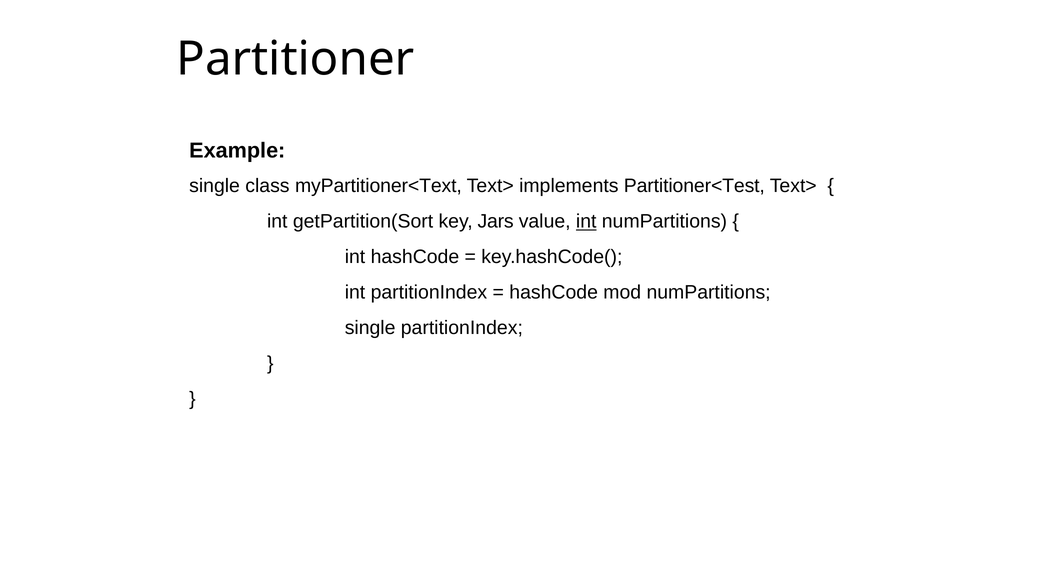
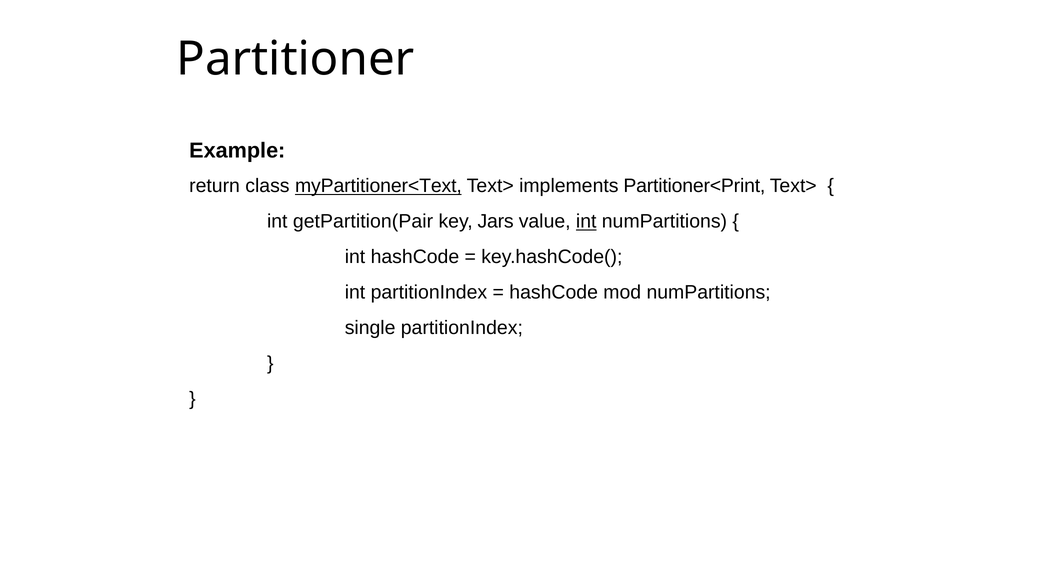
single at (215, 186): single -> return
myPartitioner<Text underline: none -> present
Partitioner<Test: Partitioner<Test -> Partitioner<Print
getPartition(Sort: getPartition(Sort -> getPartition(Pair
